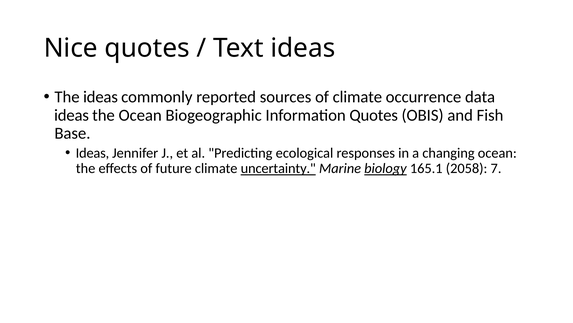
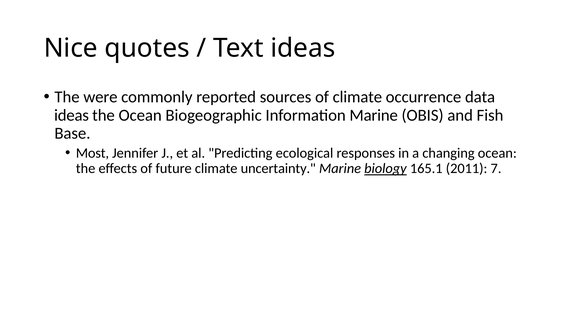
The ideas: ideas -> were
Information Quotes: Quotes -> Marine
Ideas at (92, 153): Ideas -> Most
uncertainty underline: present -> none
2058: 2058 -> 2011
